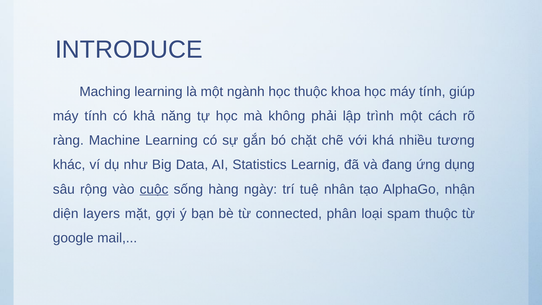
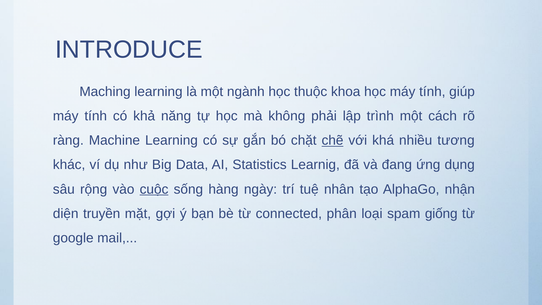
chẽ underline: none -> present
layers: layers -> truyền
spam thuộc: thuộc -> giống
